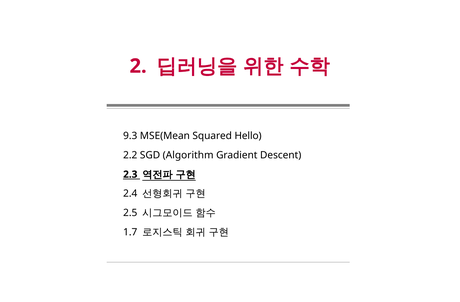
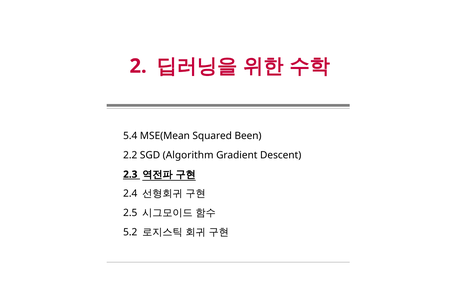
9.3: 9.3 -> 5.4
Hello: Hello -> Been
1.7: 1.7 -> 5.2
